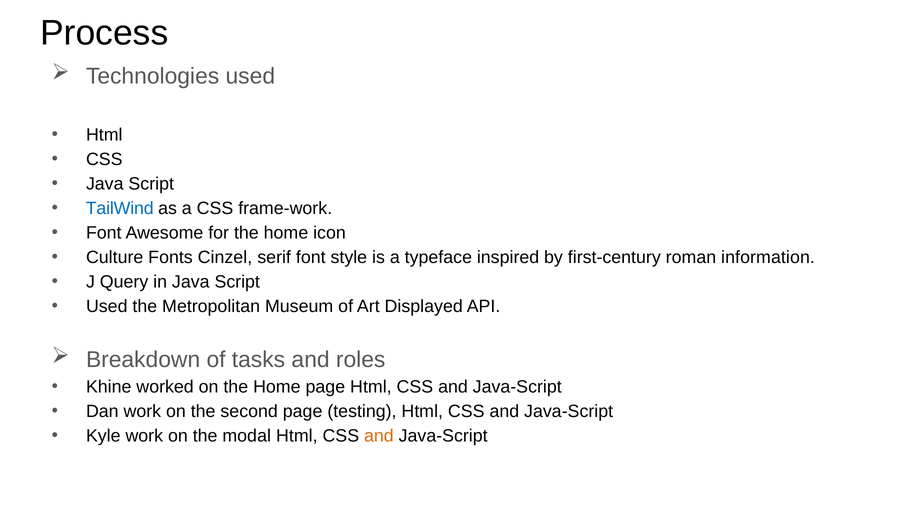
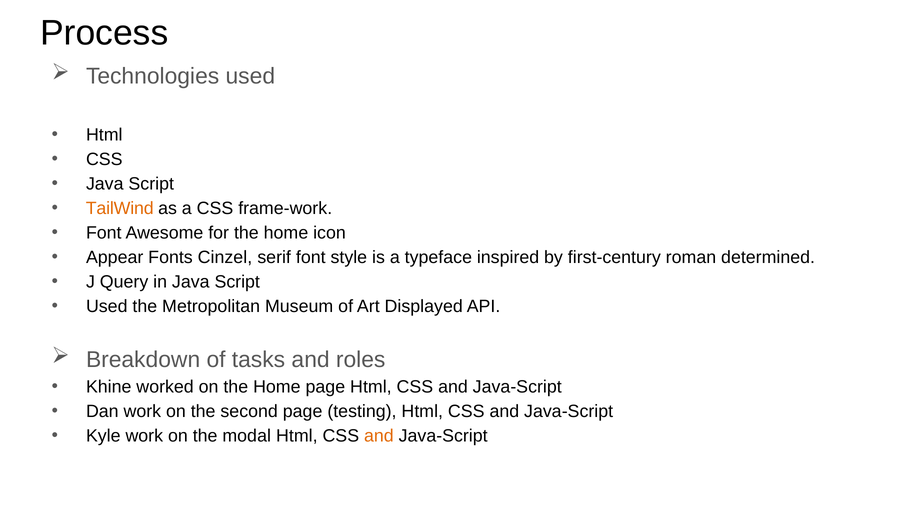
TailWind colour: blue -> orange
Culture: Culture -> Appear
information: information -> determined
